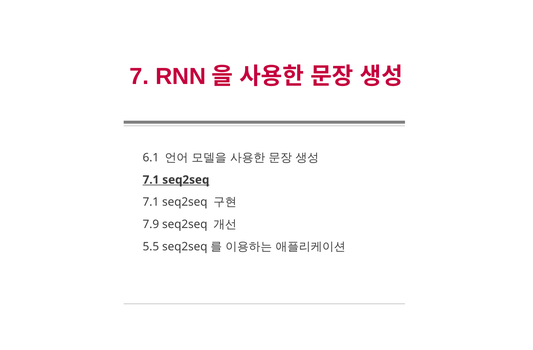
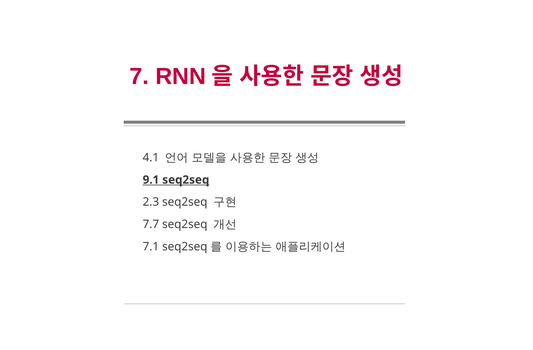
6.1: 6.1 -> 4.1
7.1 at (151, 180): 7.1 -> 9.1
7.1 at (151, 202): 7.1 -> 2.3
7.9: 7.9 -> 7.7
5.5: 5.5 -> 7.1
